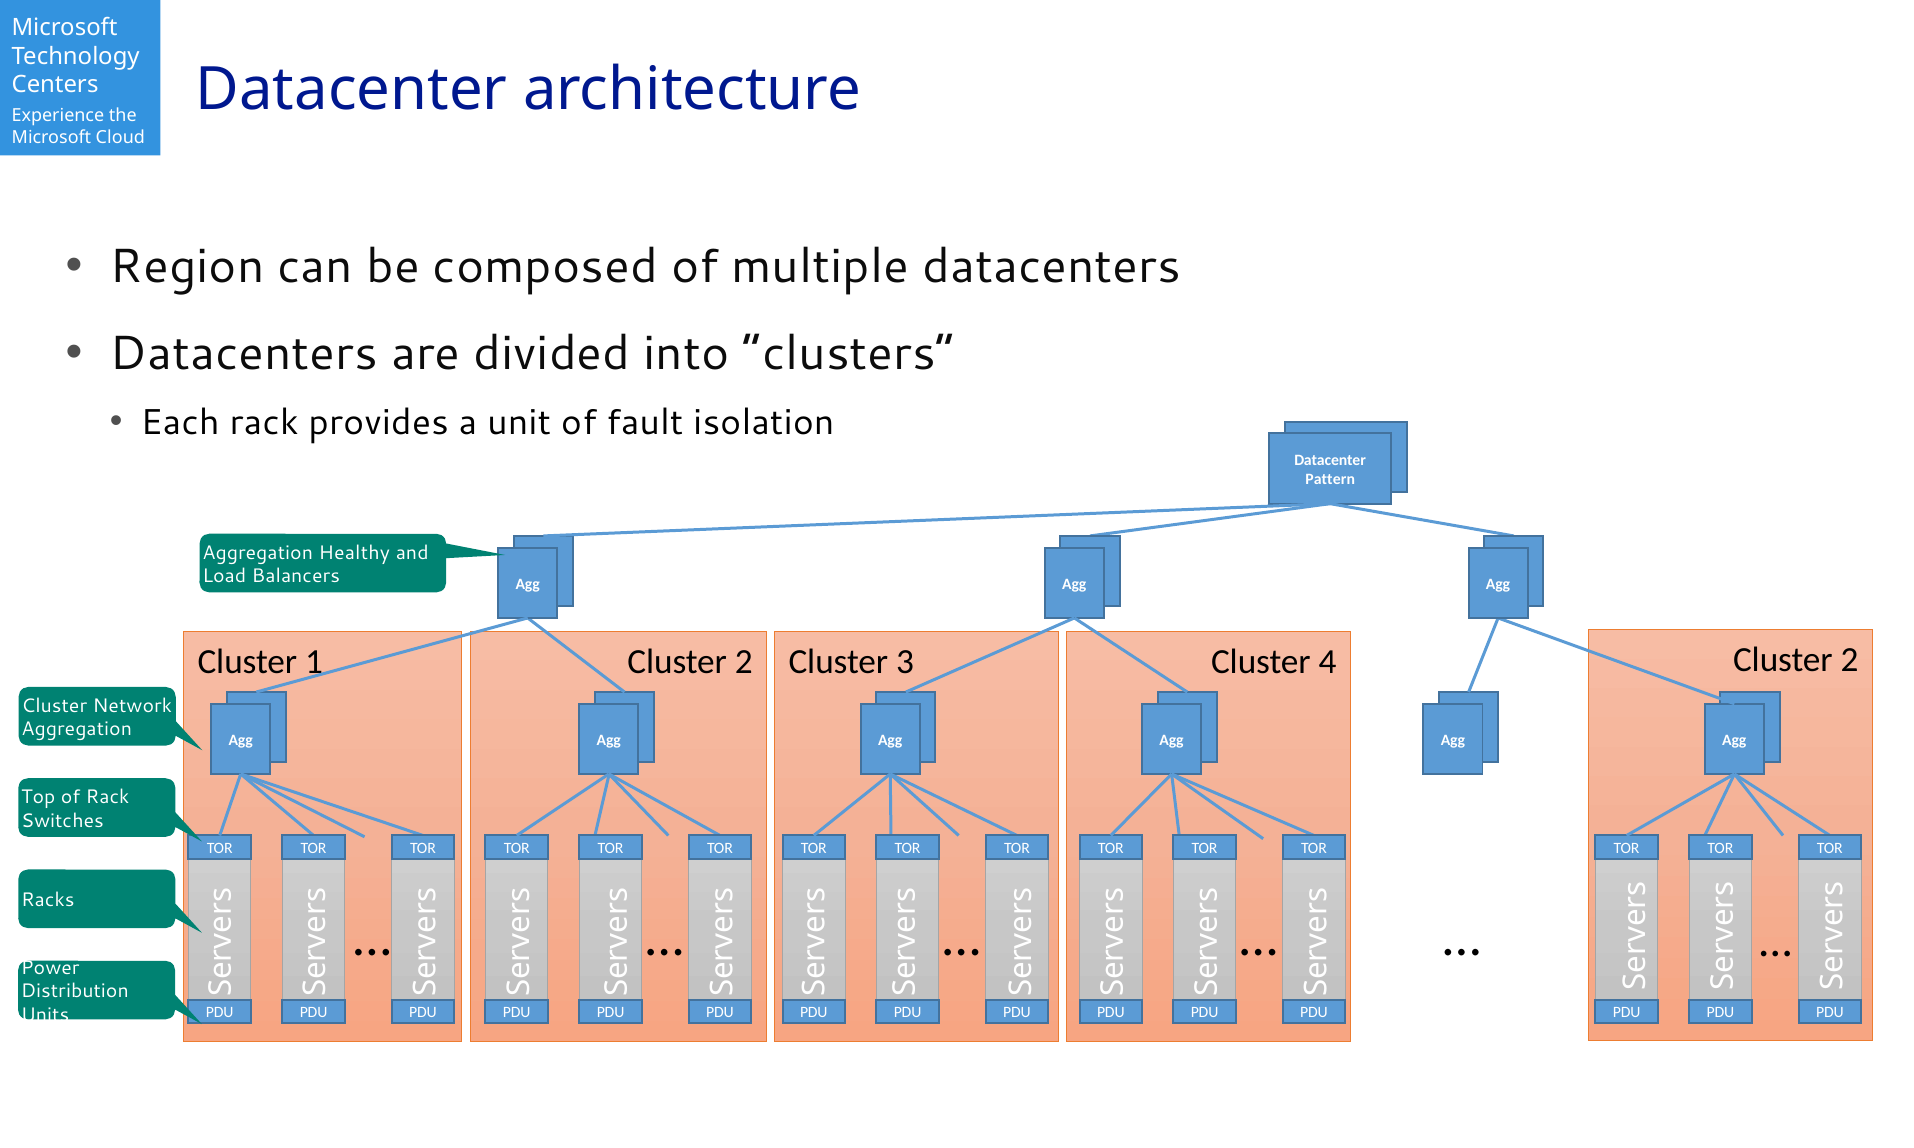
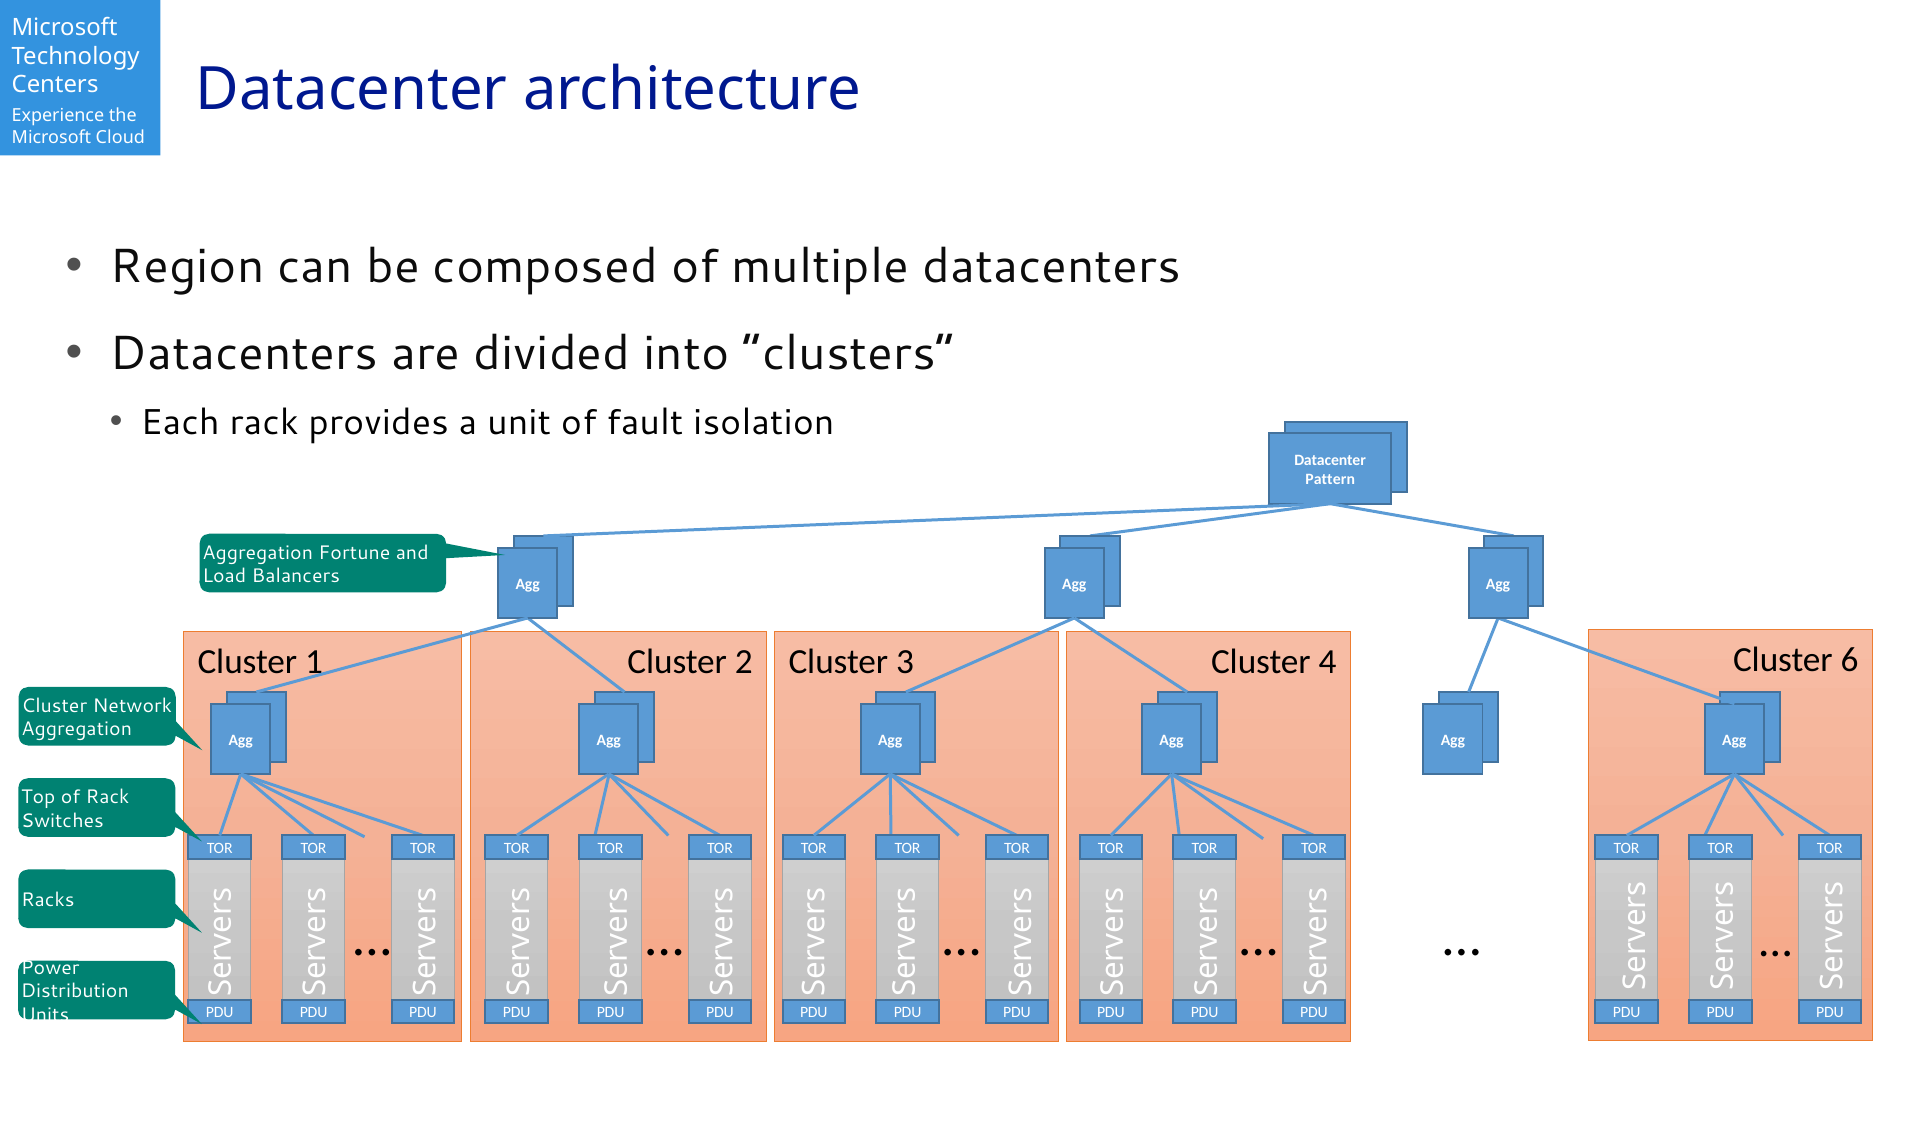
Healthy: Healthy -> Fortune
2 at (1850, 660): 2 -> 6
